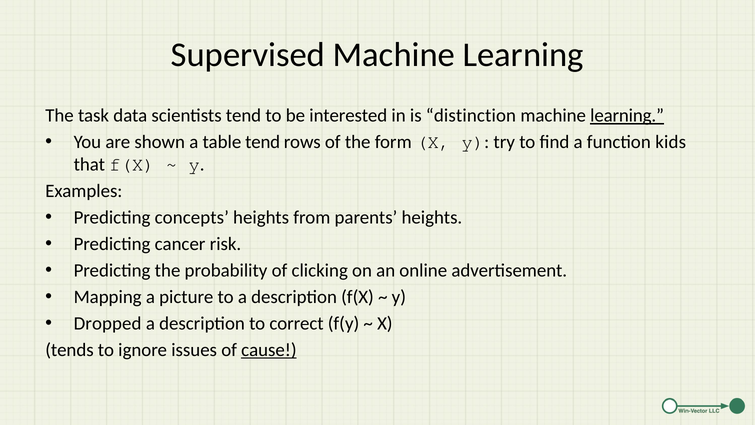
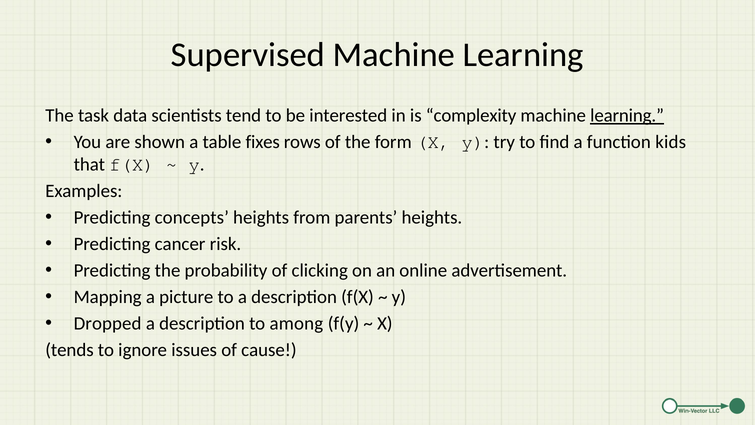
distinction: distinction -> complexity
table tend: tend -> fixes
correct: correct -> among
cause underline: present -> none
